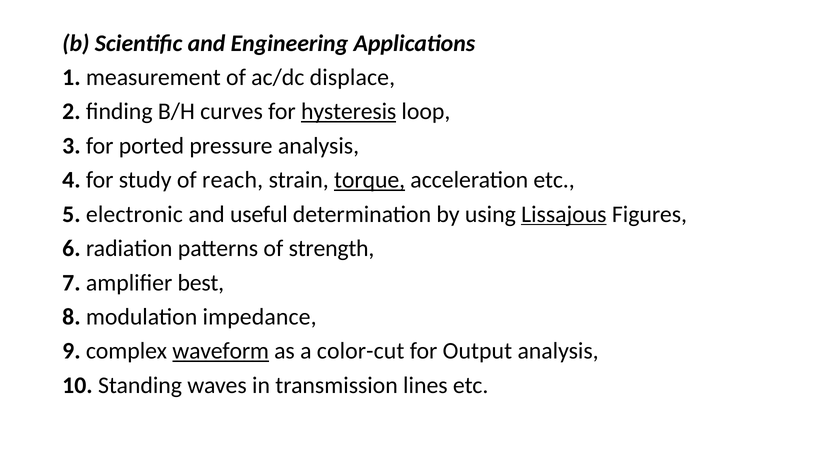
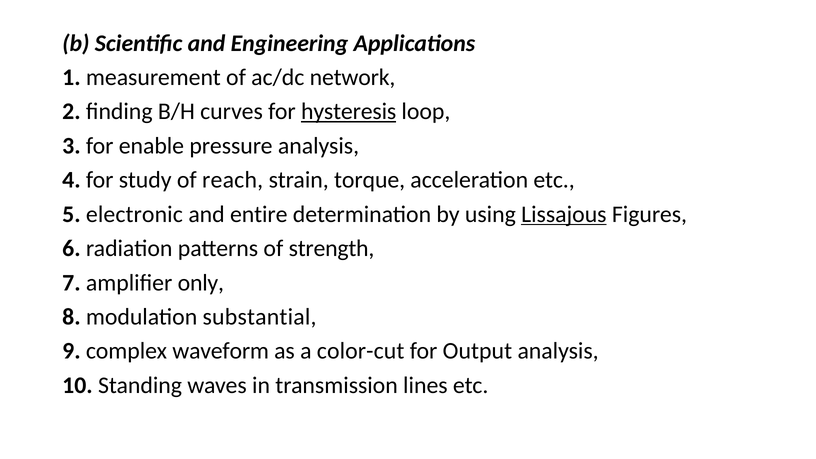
displace: displace -> network
ported: ported -> enable
torque underline: present -> none
useful: useful -> entire
best: best -> only
impedance: impedance -> substantial
waveform underline: present -> none
